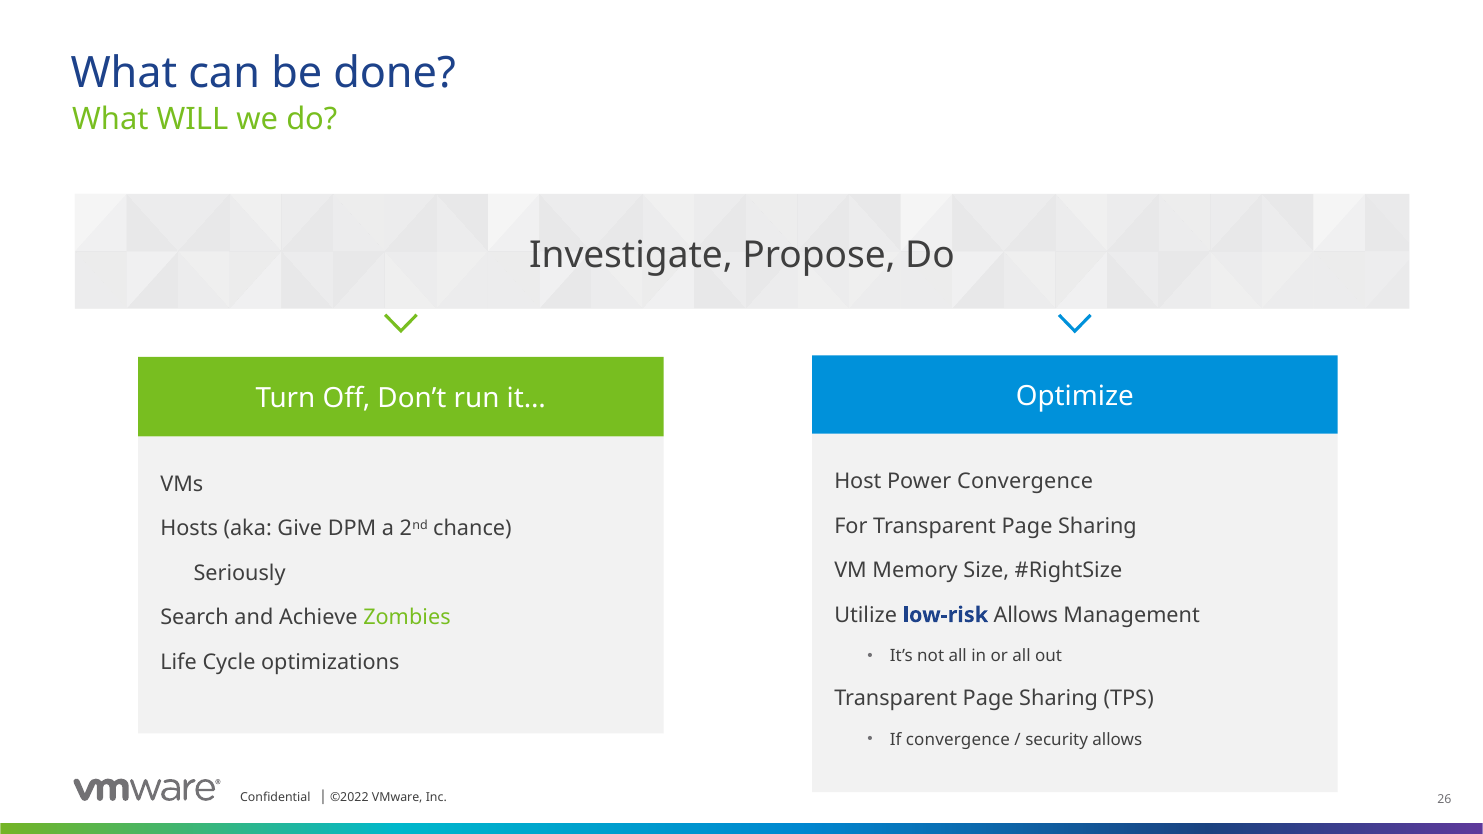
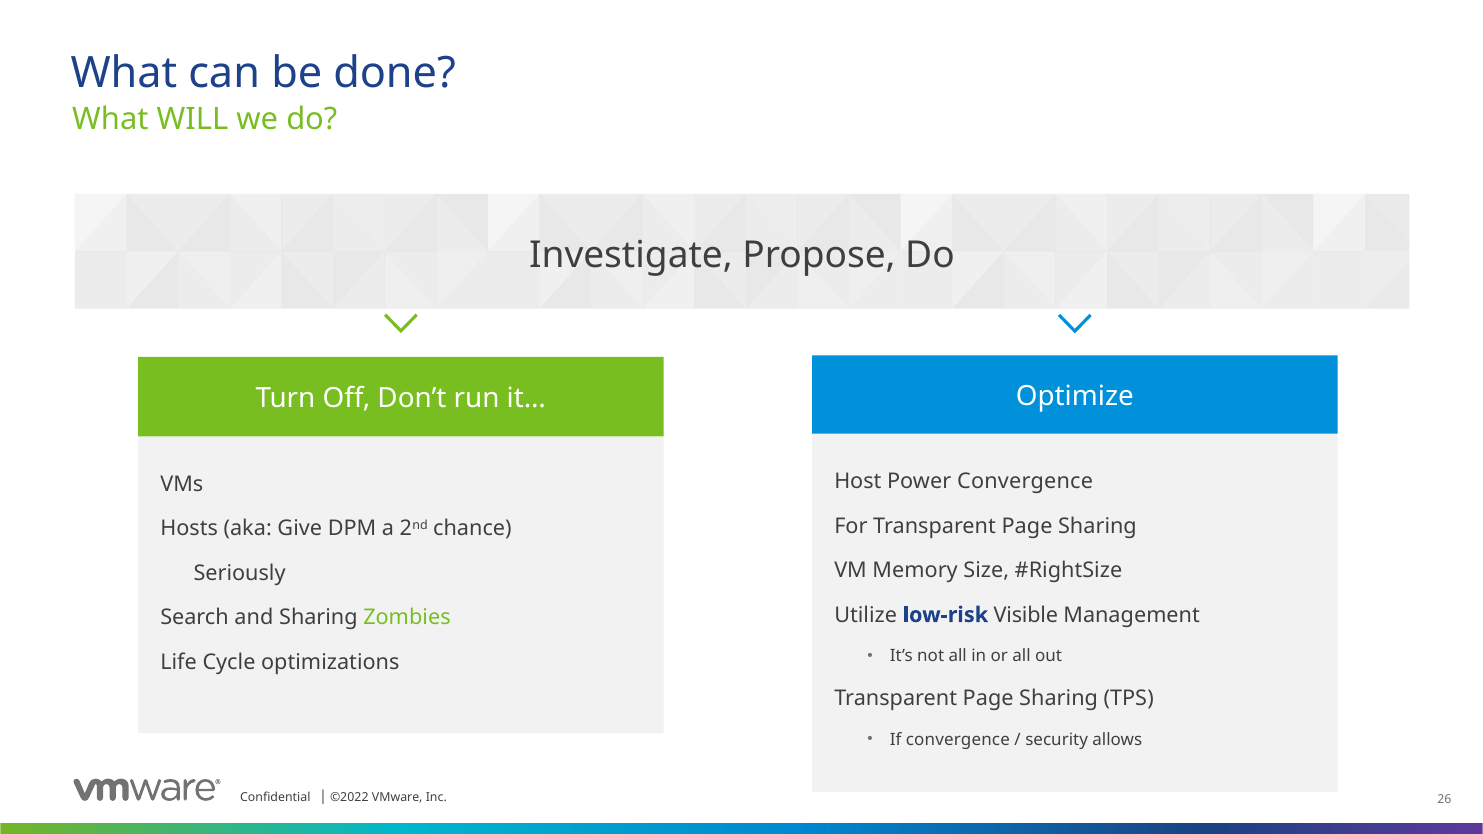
low-risk Allows: Allows -> Visible
and Achieve: Achieve -> Sharing
